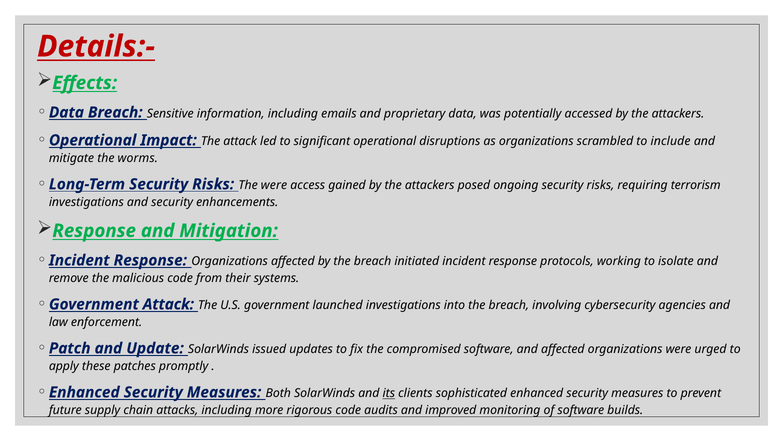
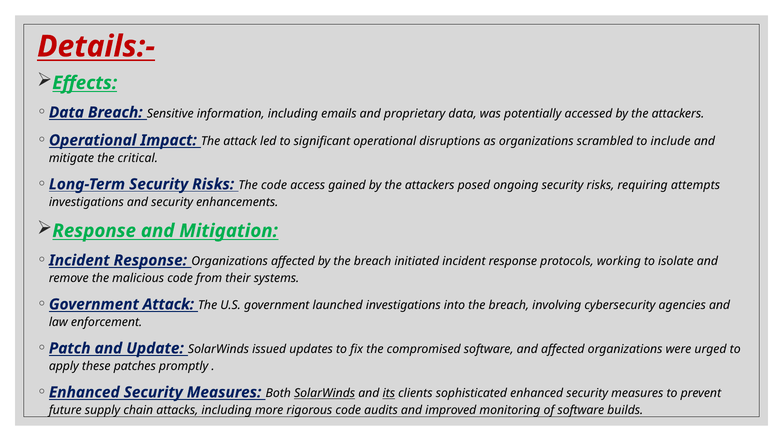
worms: worms -> critical
The were: were -> code
terrorism: terrorism -> attempts
SolarWinds at (325, 393) underline: none -> present
